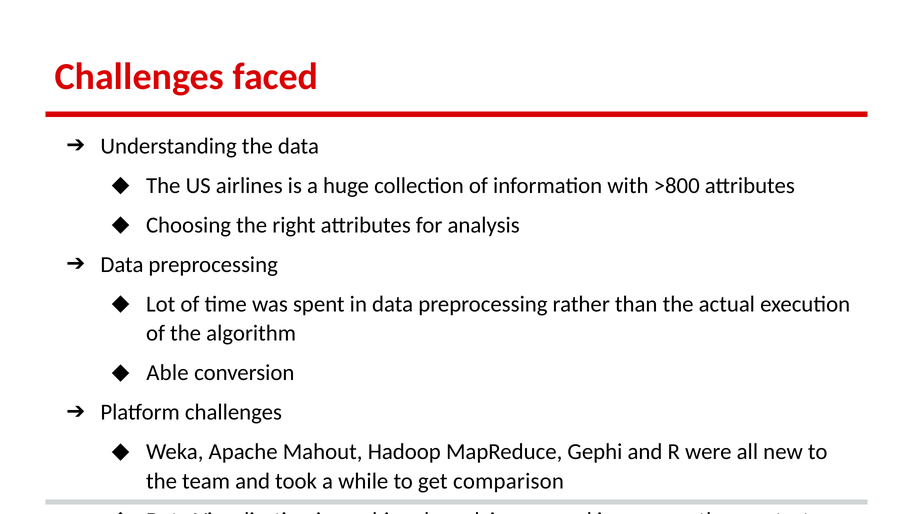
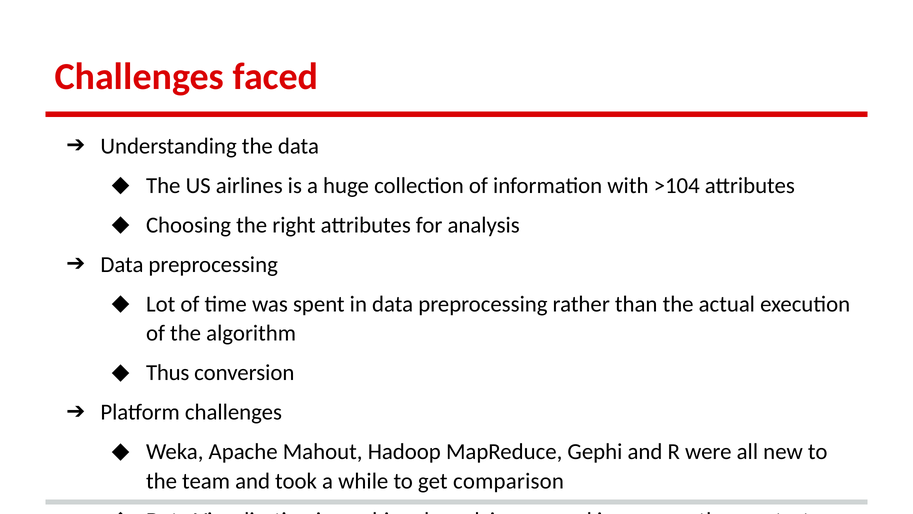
>800: >800 -> >104
Able: Able -> Thus
